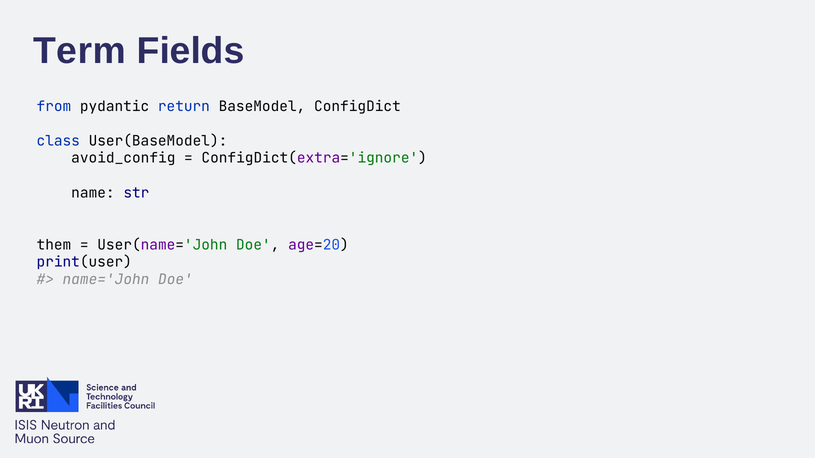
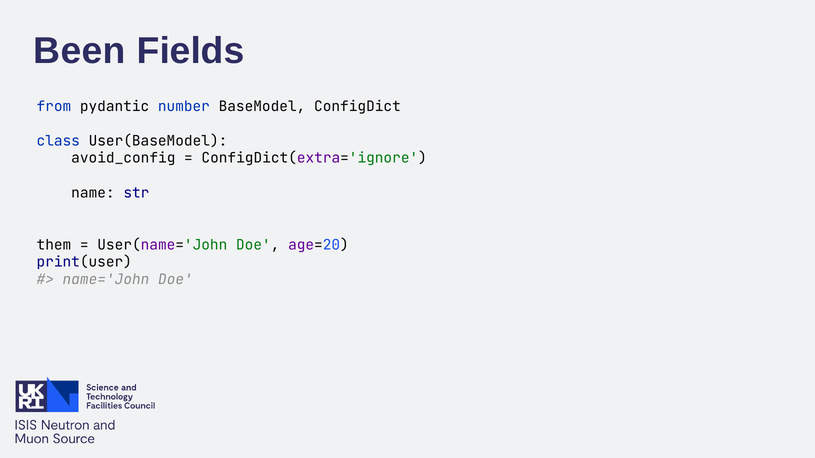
Term: Term -> Been
return: return -> number
